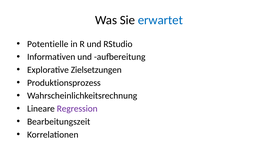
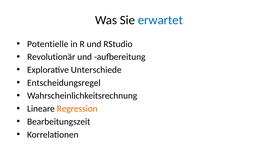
Informativen: Informativen -> Revolutionär
Zielsetzungen: Zielsetzungen -> Unterschiede
Produktionsprozess: Produktionsprozess -> Entscheidungsregel
Regression colour: purple -> orange
